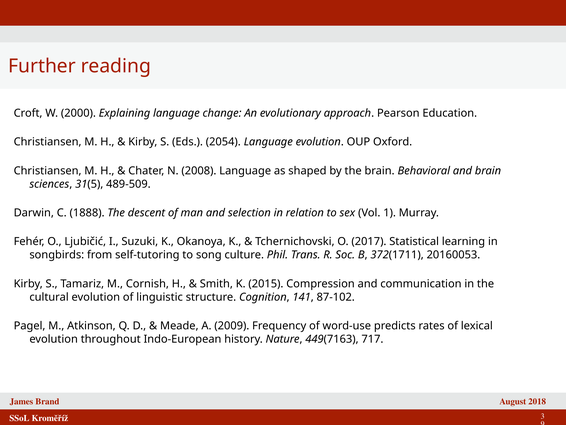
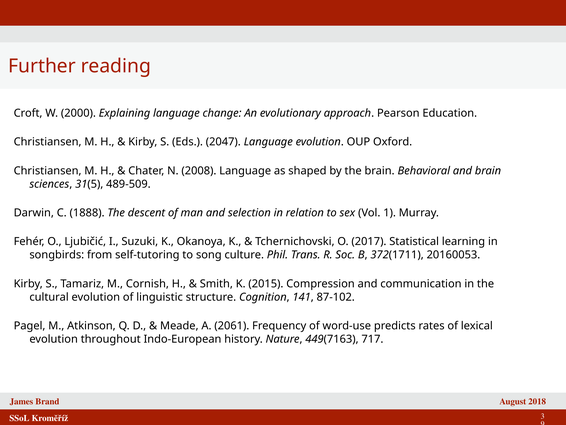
2054: 2054 -> 2047
2009: 2009 -> 2061
